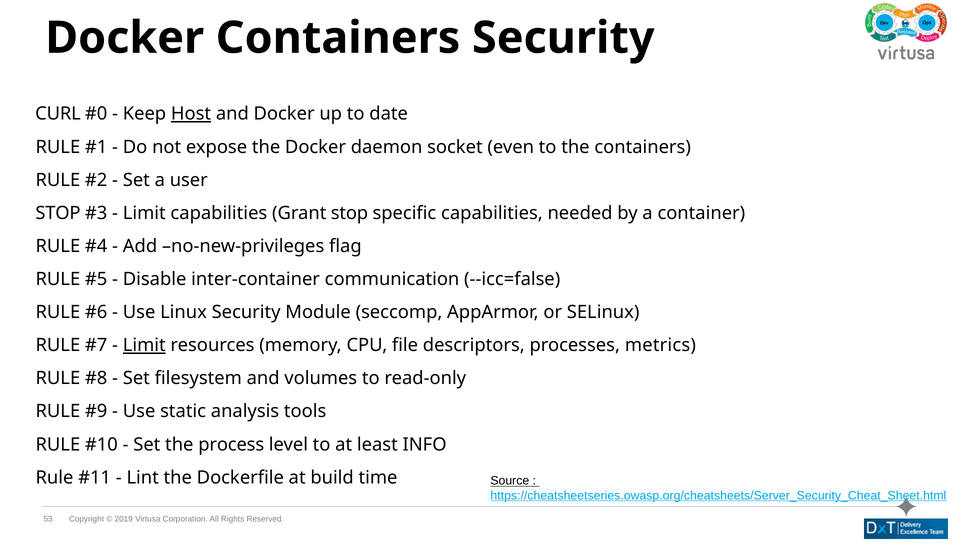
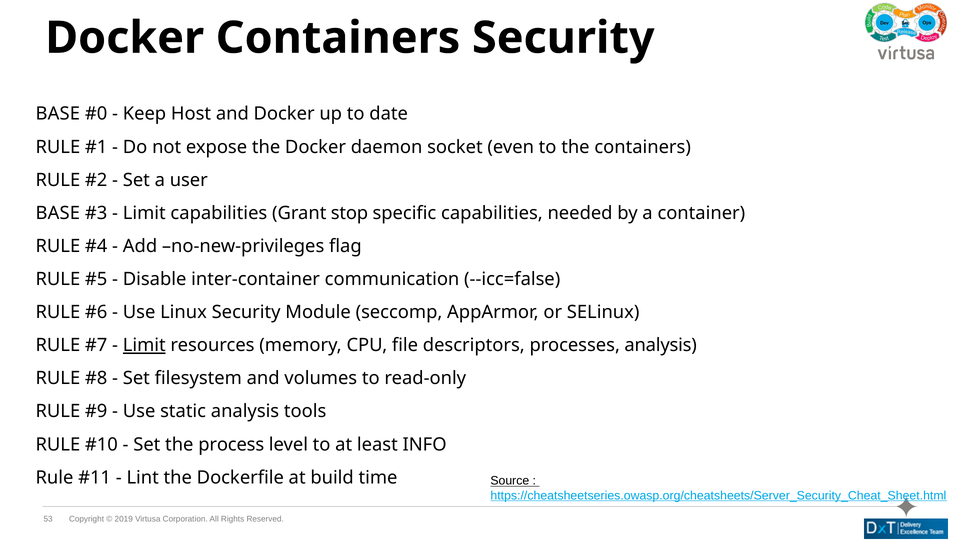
CURL at (58, 114): CURL -> BASE
Host underline: present -> none
STOP at (58, 213): STOP -> BASE
processes metrics: metrics -> analysis
